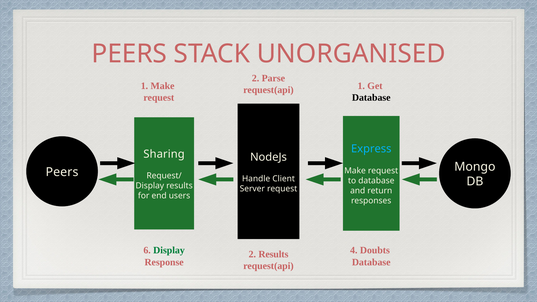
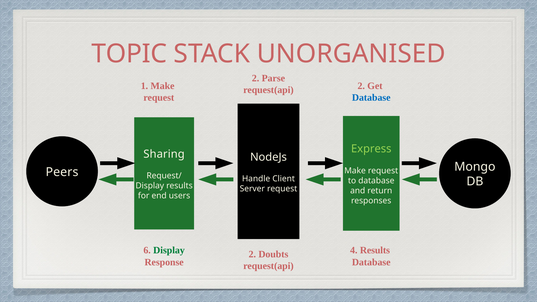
PEERS at (129, 54): PEERS -> TOPIC
request(api 1: 1 -> 2
Database at (371, 98) colour: black -> blue
Express colour: light blue -> light green
4 Doubts: Doubts -> Results
2 Results: Results -> Doubts
